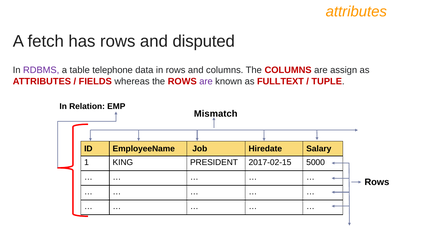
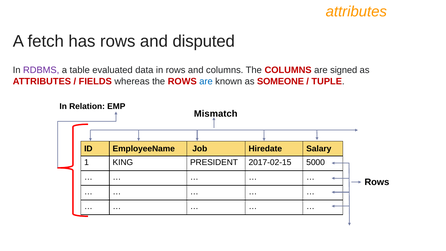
telephone: telephone -> evaluated
assign: assign -> signed
are at (206, 81) colour: purple -> blue
FULLTEXT: FULLTEXT -> SOMEONE
